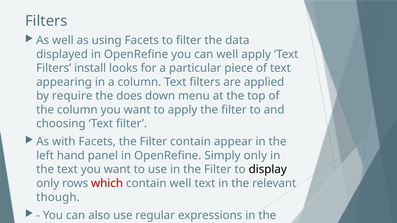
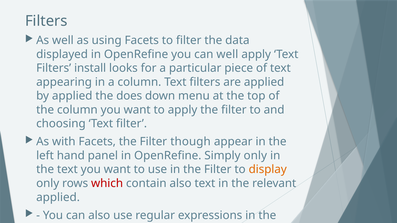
by require: require -> applied
Filter contain: contain -> though
display colour: black -> orange
contain well: well -> also
though at (58, 197): though -> applied
